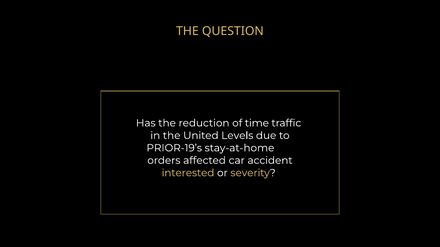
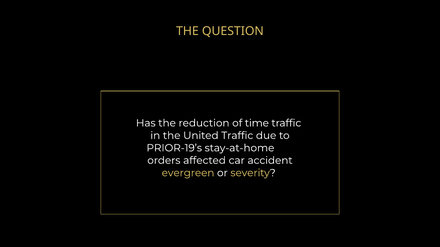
United Levels: Levels -> Traffic
interested: interested -> evergreen
